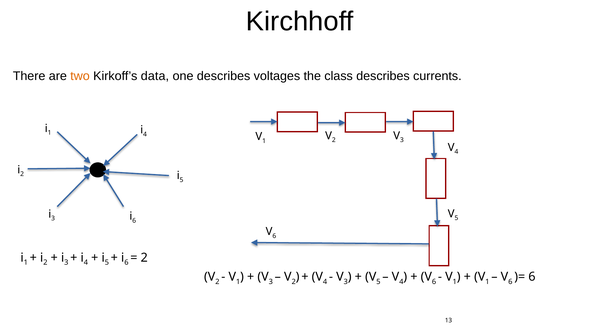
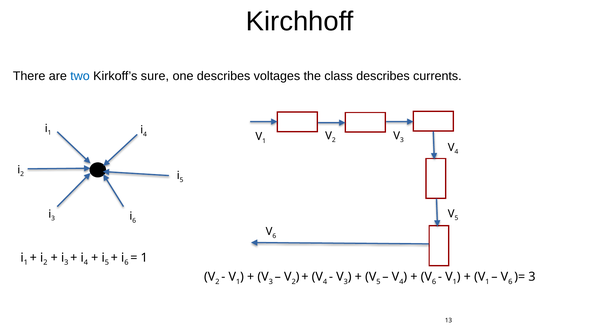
two colour: orange -> blue
data: data -> sure
2 at (144, 258): 2 -> 1
6 at (532, 277): 6 -> 3
